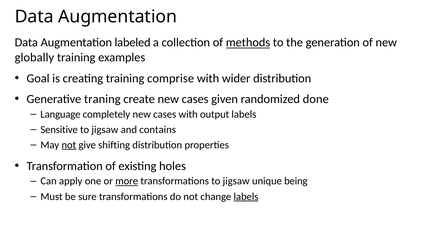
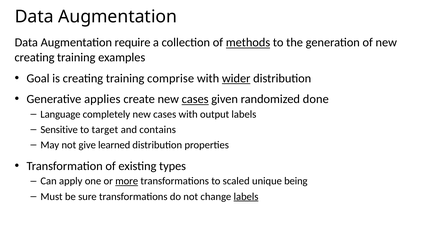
labeled: labeled -> require
globally at (34, 57): globally -> creating
wider underline: none -> present
traning: traning -> applies
cases at (195, 99) underline: none -> present
jigsaw at (105, 130): jigsaw -> target
not at (69, 145) underline: present -> none
shifting: shifting -> learned
holes: holes -> types
transformations to jigsaw: jigsaw -> scaled
